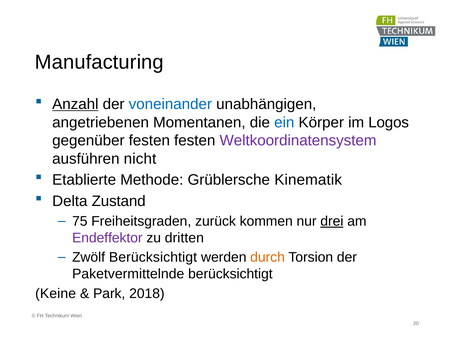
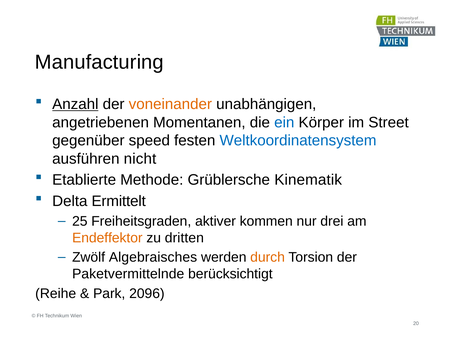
voneinander colour: blue -> orange
Logos: Logos -> Street
gegenüber festen: festen -> speed
Weltkoordinatensystem colour: purple -> blue
Zustand: Zustand -> Ermittelt
75: 75 -> 25
zurück: zurück -> aktiver
drei underline: present -> none
Endeffektor colour: purple -> orange
Zwölf Berücksichtigt: Berücksichtigt -> Algebraisches
Keine: Keine -> Reihe
2018: 2018 -> 2096
